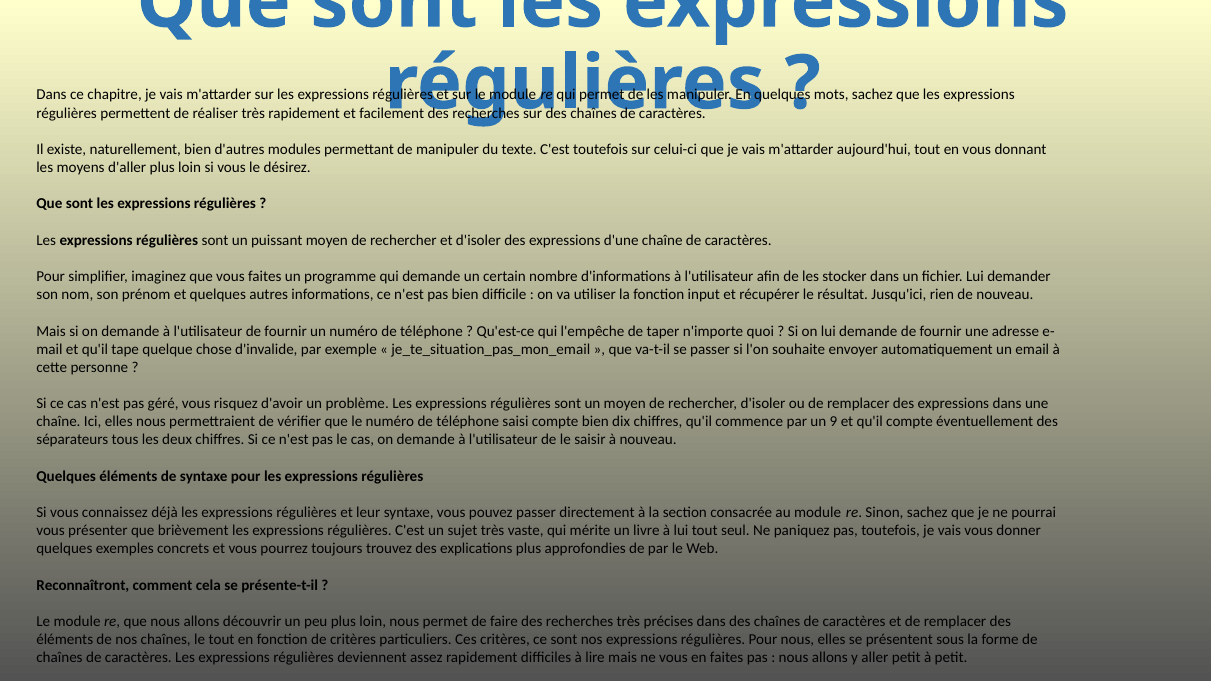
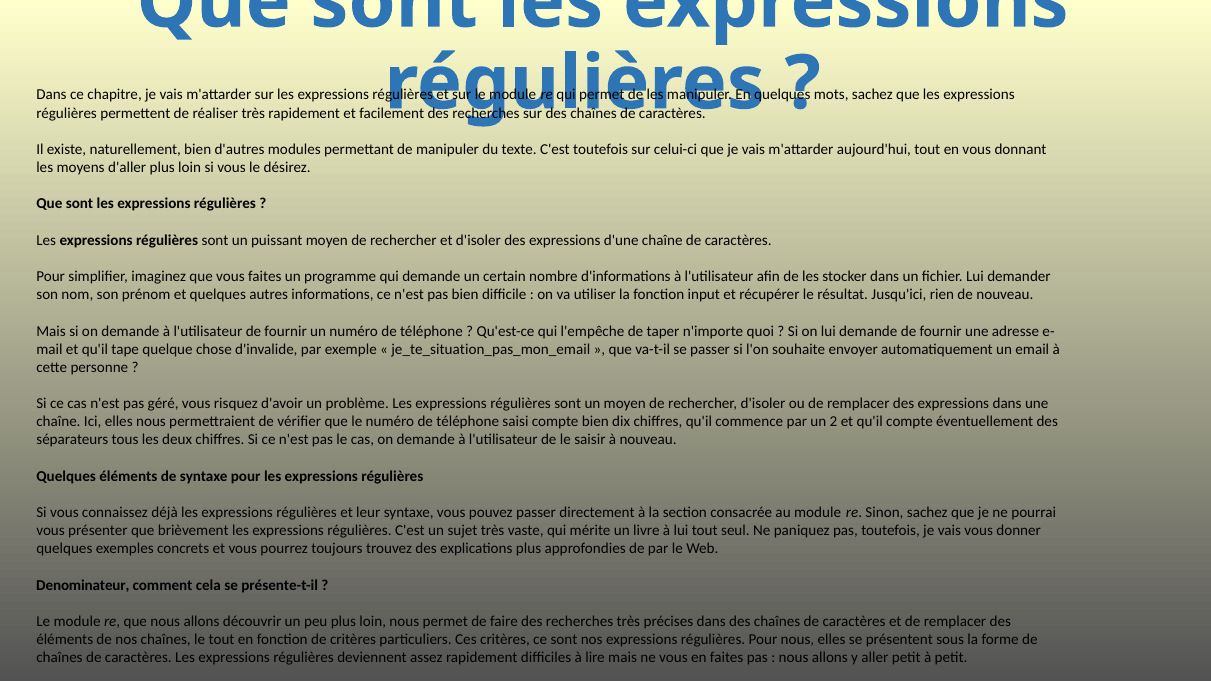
9: 9 -> 2
Reconnaîtront: Reconnaîtront -> Denominateur
